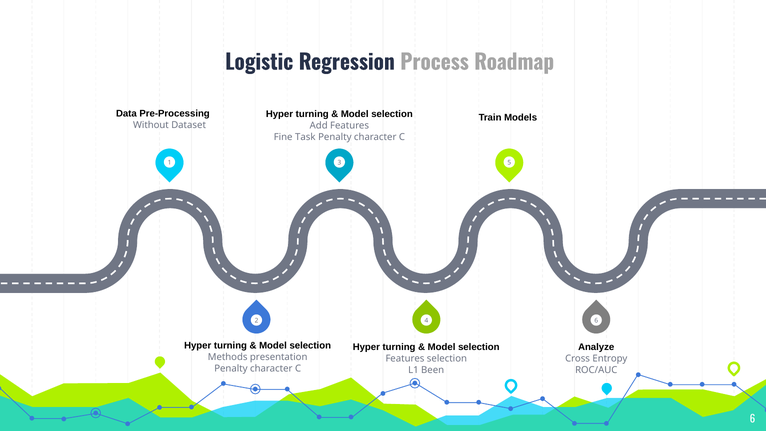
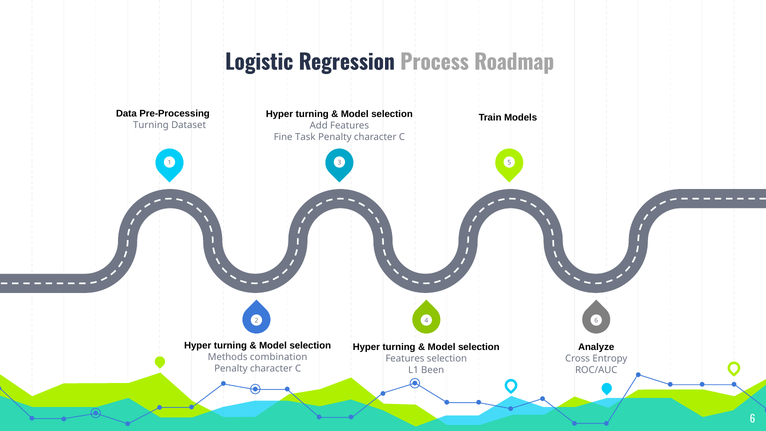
Without at (151, 125): Without -> Turning
presentation: presentation -> combination
